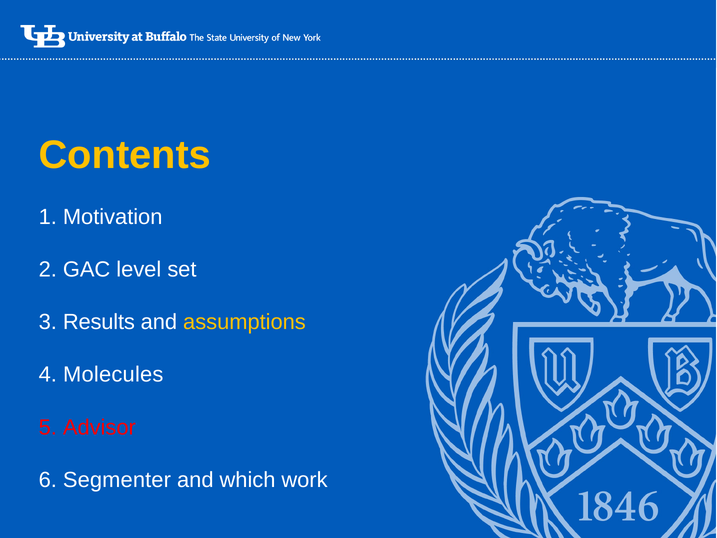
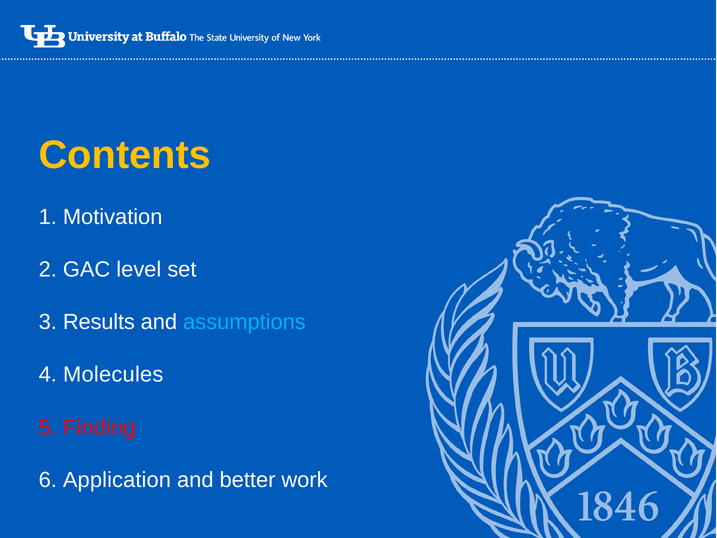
assumptions colour: yellow -> light blue
Advisor: Advisor -> Finding
Segmenter: Segmenter -> Application
which: which -> better
